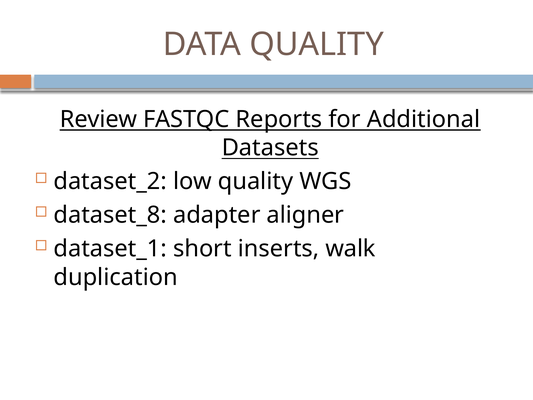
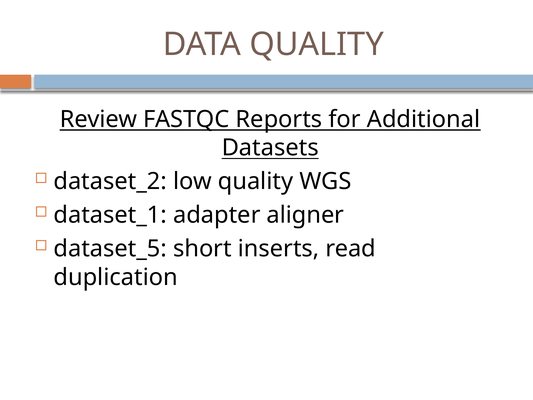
dataset_8: dataset_8 -> dataset_1
dataset_1: dataset_1 -> dataset_5
walk: walk -> read
